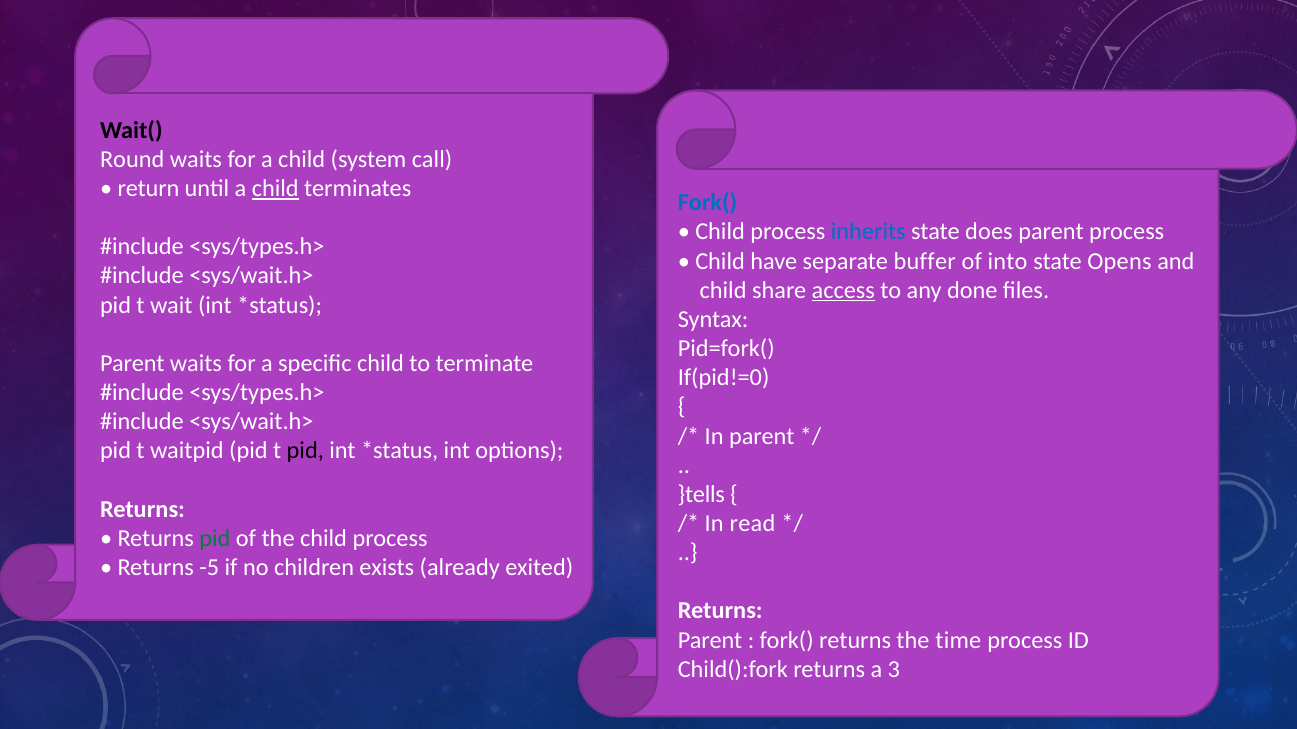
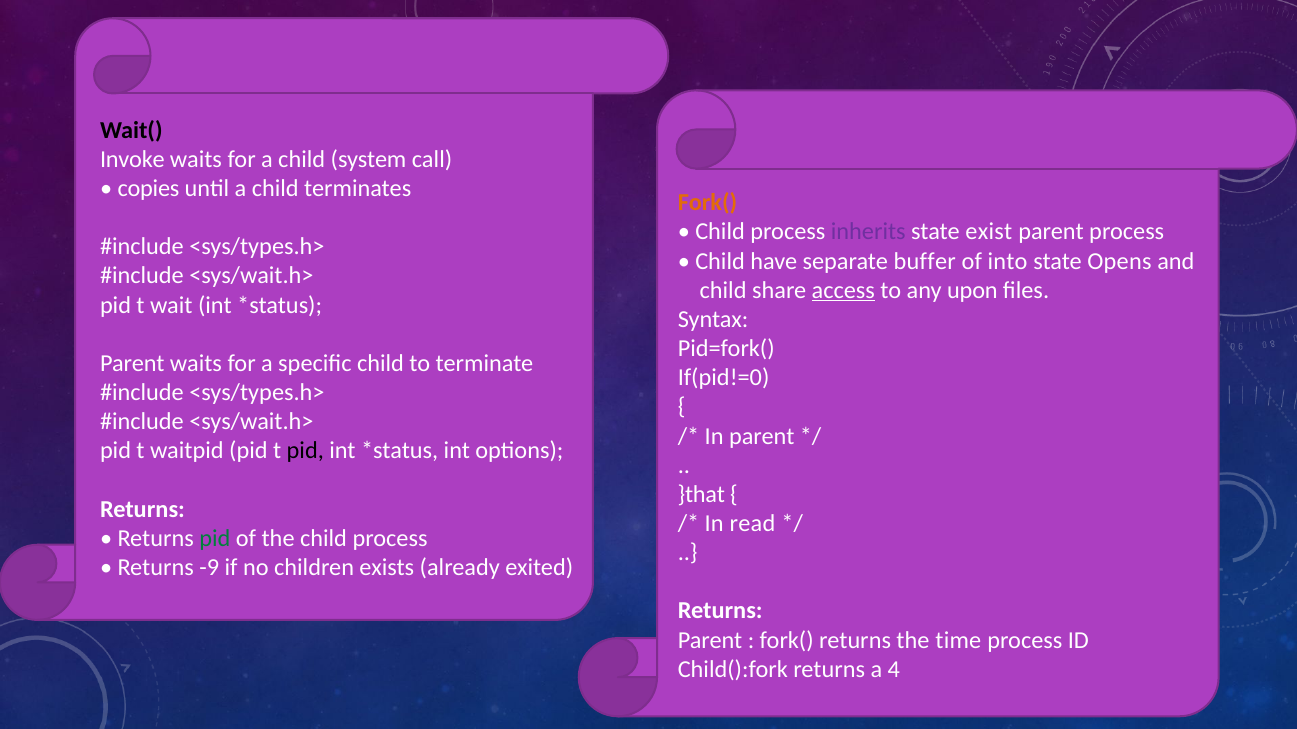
Round: Round -> Invoke
return: return -> copies
child at (275, 189) underline: present -> none
Fork( at (707, 203) colour: blue -> orange
inherits colour: blue -> purple
does: does -> exist
done: done -> upon
}tells: }tells -> }that
-5: -5 -> -9
3: 3 -> 4
